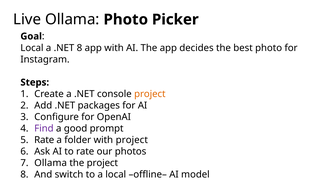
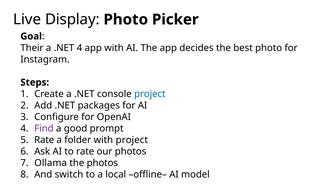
Live Ollama: Ollama -> Display
Local at (32, 48): Local -> Their
.NET 8: 8 -> 4
project at (150, 94) colour: orange -> blue
the project: project -> photos
